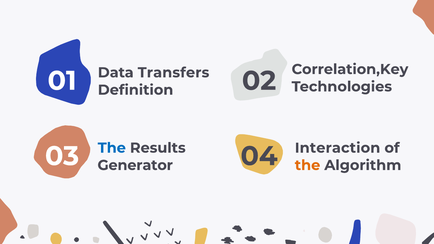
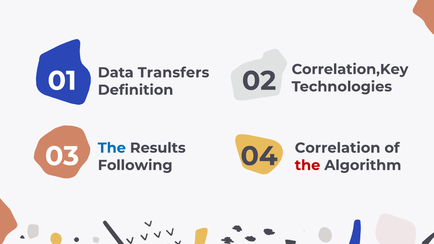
Generator: Generator -> Following
Interaction: Interaction -> Correlation
the at (308, 165) colour: orange -> red
